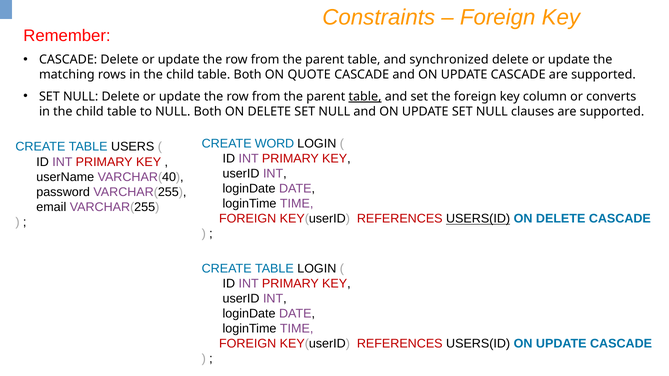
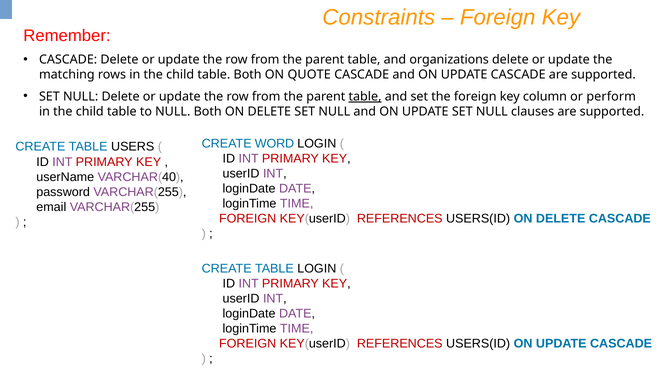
synchronized: synchronized -> organizations
converts: converts -> perform
USERS(ID at (478, 219) underline: present -> none
